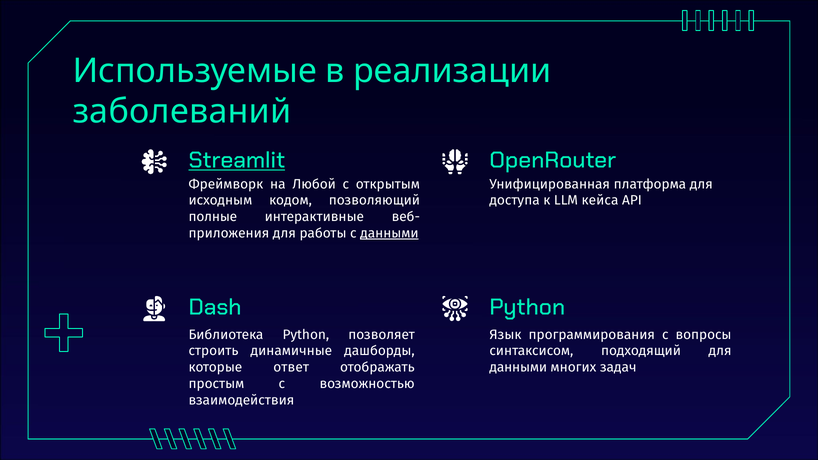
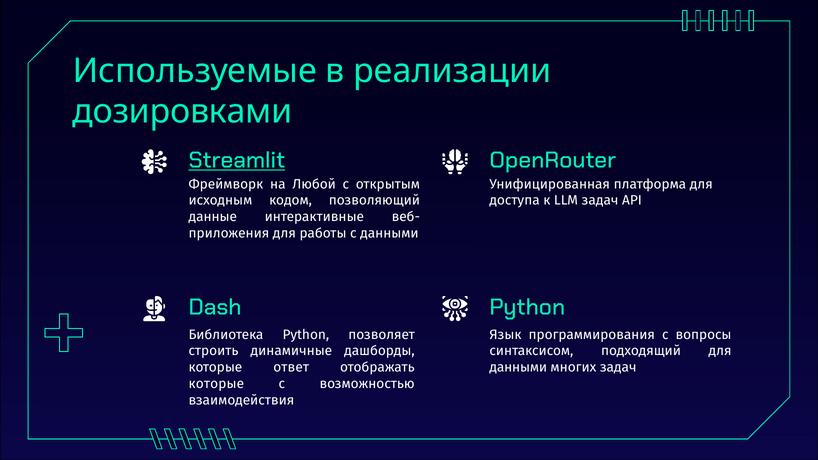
заболеваний: заболеваний -> дозировками
LLM кейса: кейса -> задач
полные: полные -> данные
данными at (389, 233) underline: present -> none
простым at (216, 384): простым -> которые
